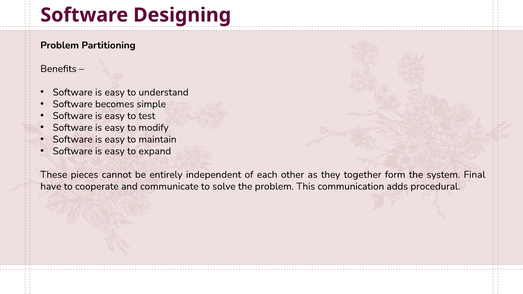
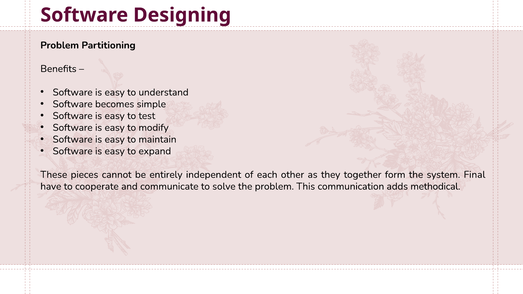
procedural: procedural -> methodical
